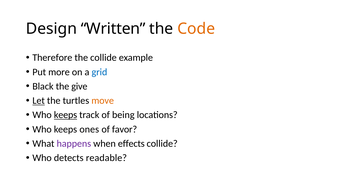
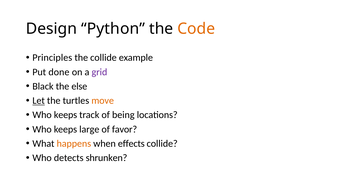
Written: Written -> Python
Therefore: Therefore -> Principles
more: more -> done
grid colour: blue -> purple
give: give -> else
keeps at (66, 115) underline: present -> none
ones: ones -> large
happens colour: purple -> orange
readable: readable -> shrunken
